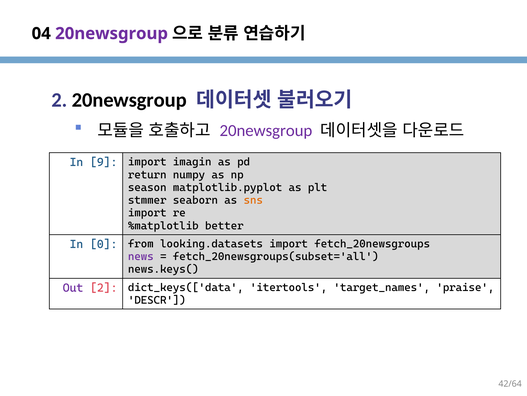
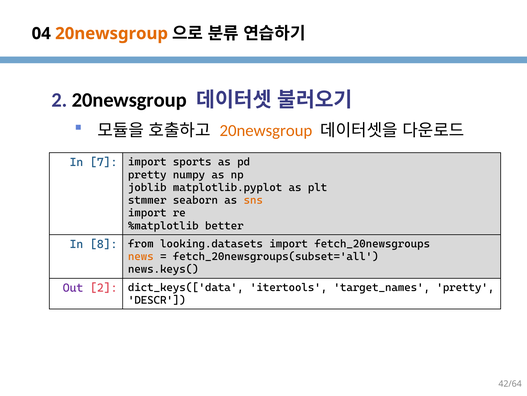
20newsgroup at (112, 33) colour: purple -> orange
20newsgroup at (266, 130) colour: purple -> orange
9: 9 -> 7
imagin: imagin -> sports
return at (147, 174): return -> pretty
season: season -> joblib
0: 0 -> 8
news colour: purple -> orange
praise at (465, 287): praise -> pretty
